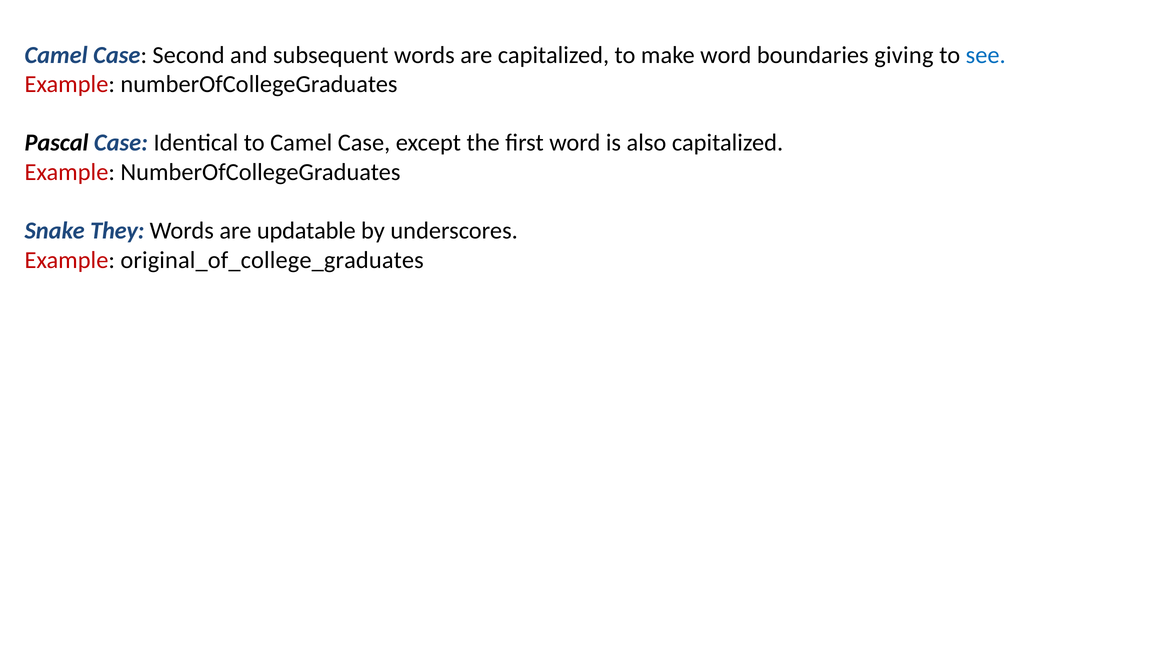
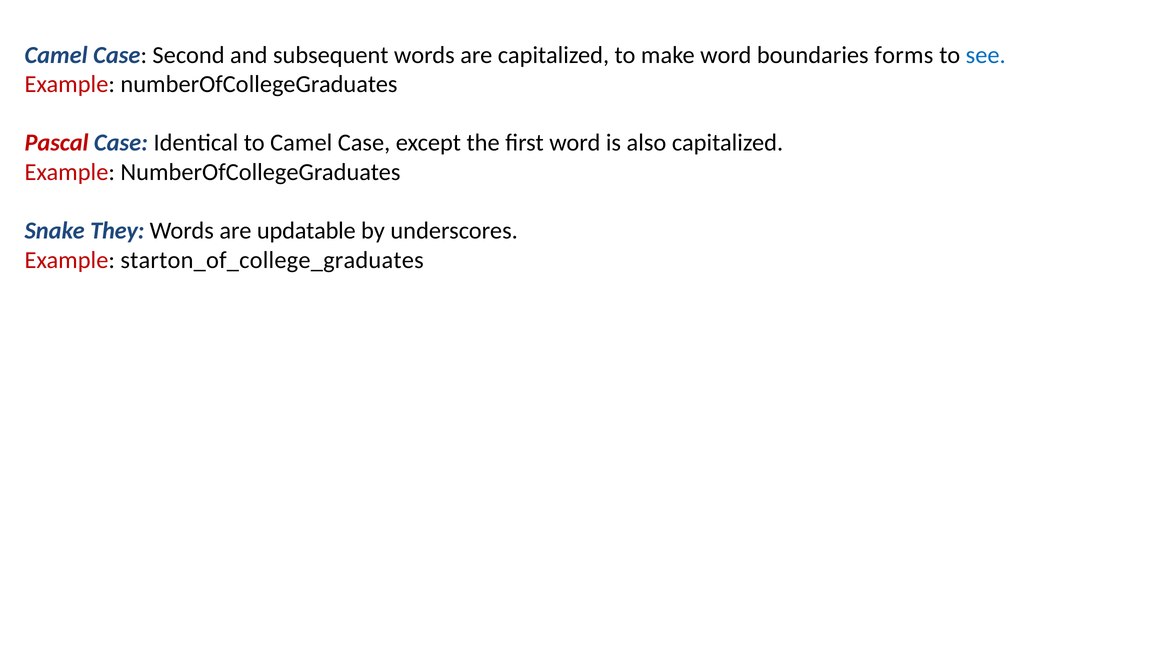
giving: giving -> forms
Pascal colour: black -> red
original_of_college_graduates: original_of_college_graduates -> starton_of_college_graduates
